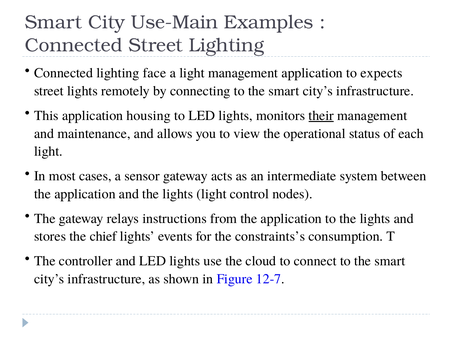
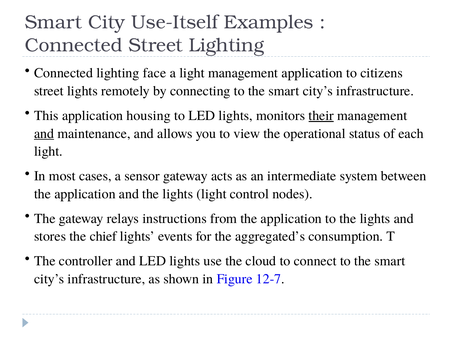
Use-Main: Use-Main -> Use-Itself
expects: expects -> citizens
and at (44, 133) underline: none -> present
constraints’s: constraints’s -> aggregated’s
